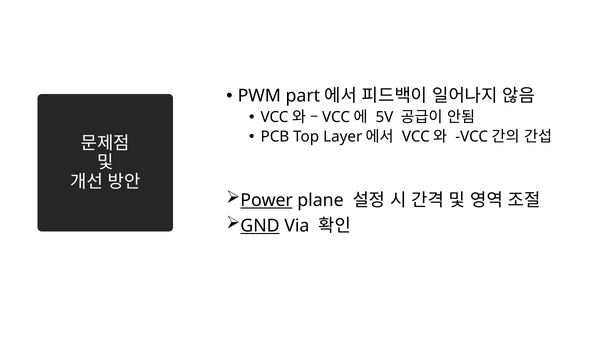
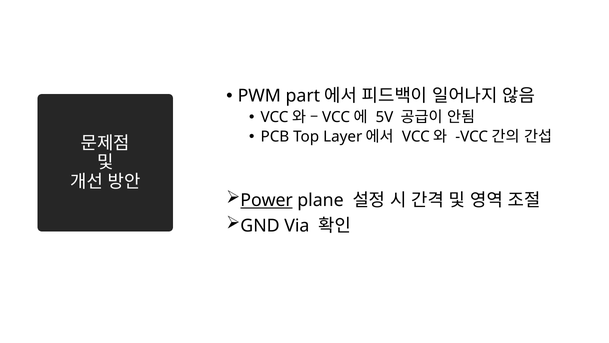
GND underline: present -> none
